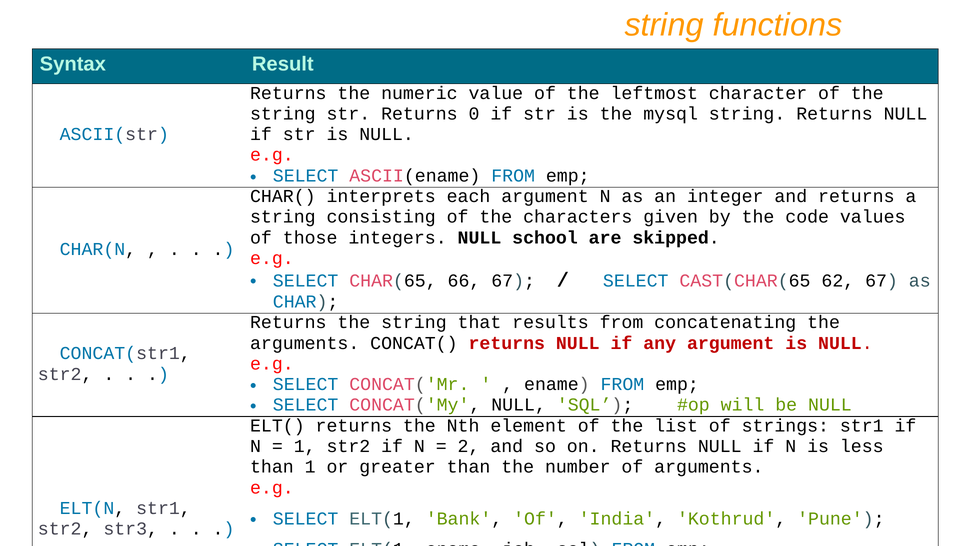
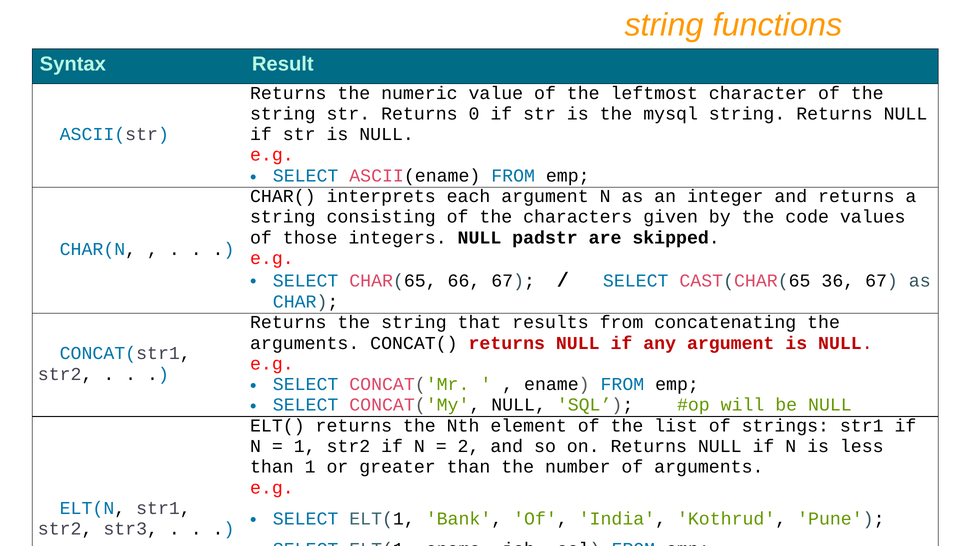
school: school -> padstr
62: 62 -> 36
